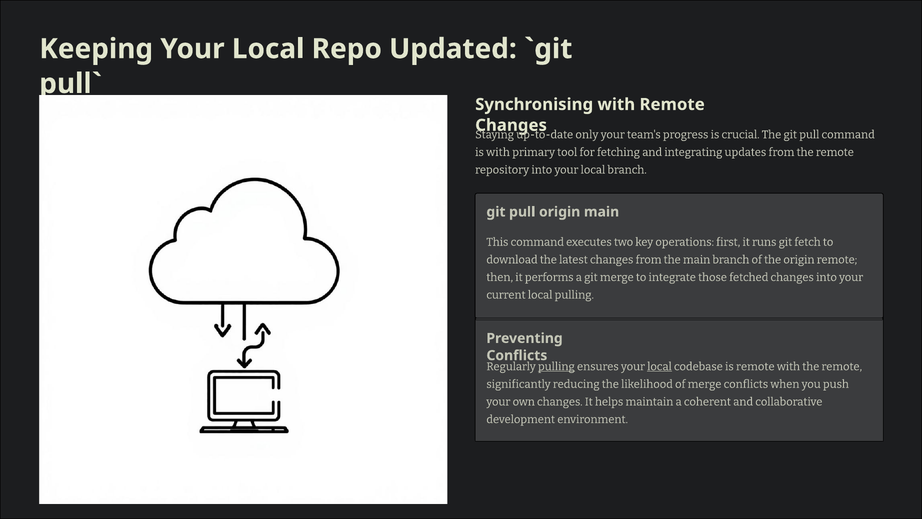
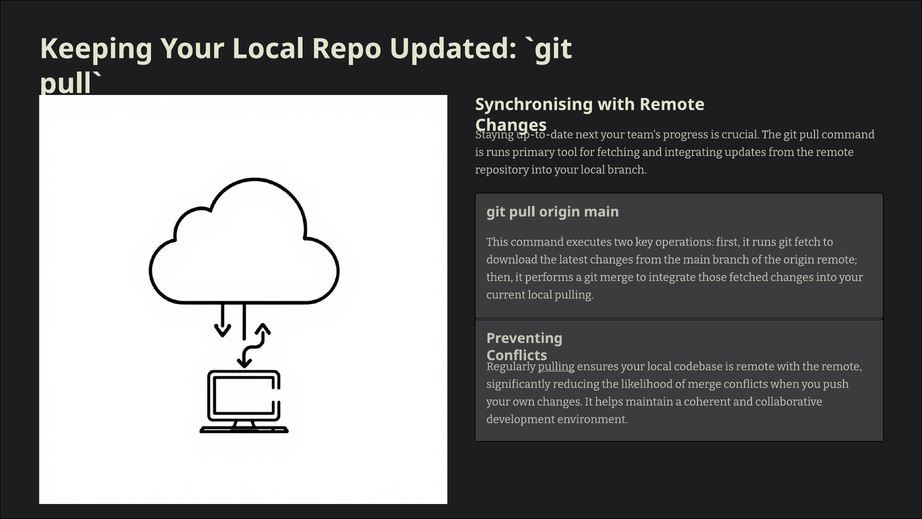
only: only -> next
is with: with -> runs
local at (660, 366) underline: present -> none
